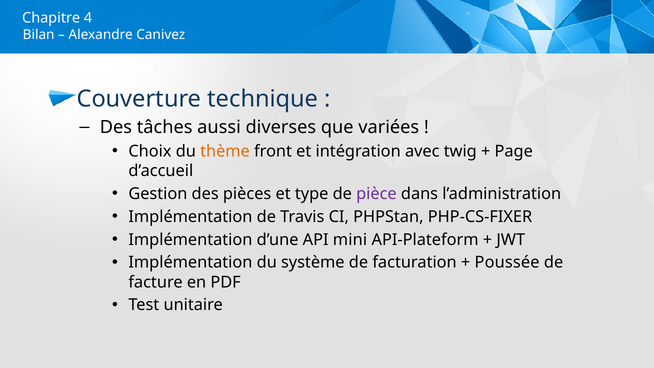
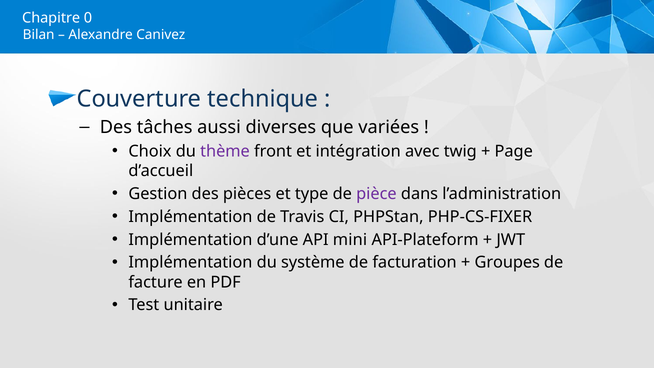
4: 4 -> 0
thème colour: orange -> purple
Poussée: Poussée -> Groupes
